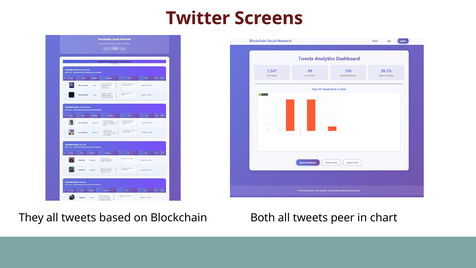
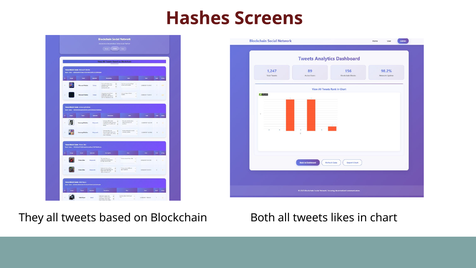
Twitter: Twitter -> Hashes
peer: peer -> likes
